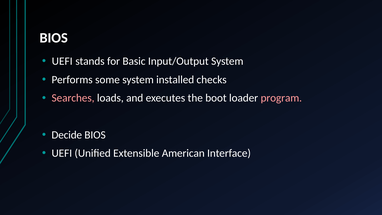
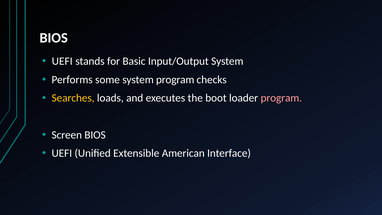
system installed: installed -> program
Searches colour: pink -> yellow
Decide: Decide -> Screen
